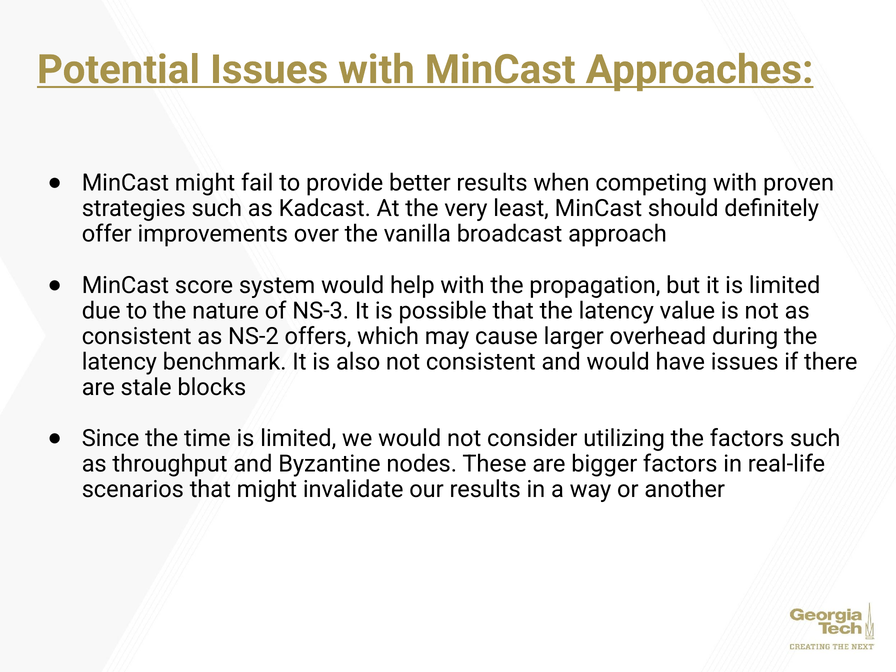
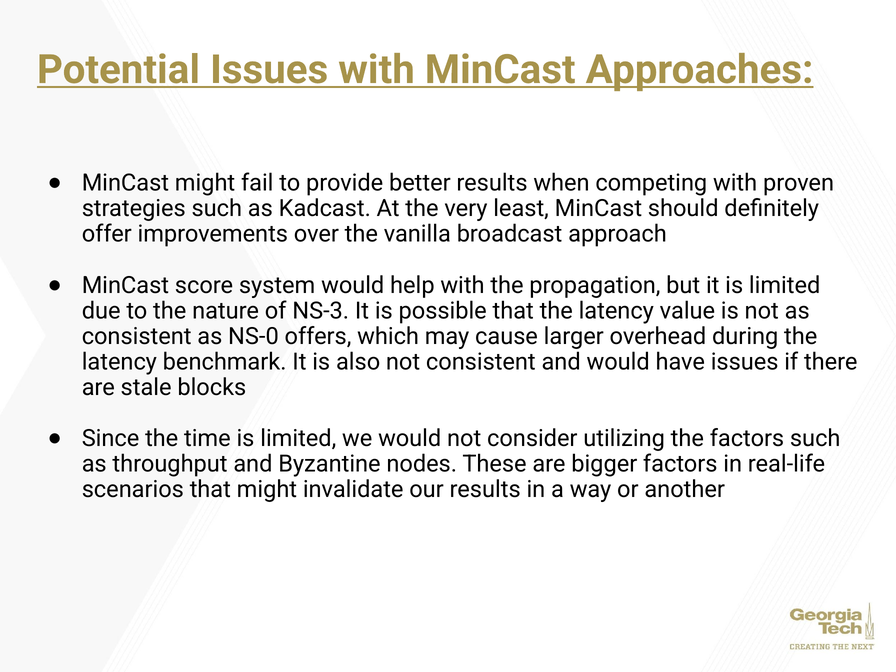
NS-2: NS-2 -> NS-0
